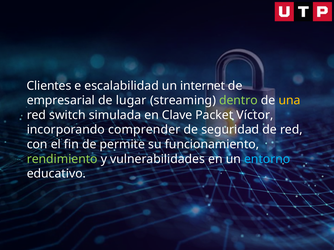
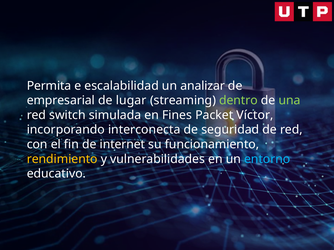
Clientes: Clientes -> Permita
internet: internet -> analizar
una colour: yellow -> light green
Clave: Clave -> Fines
comprender: comprender -> interconecta
permite: permite -> internet
rendimiento colour: light green -> yellow
